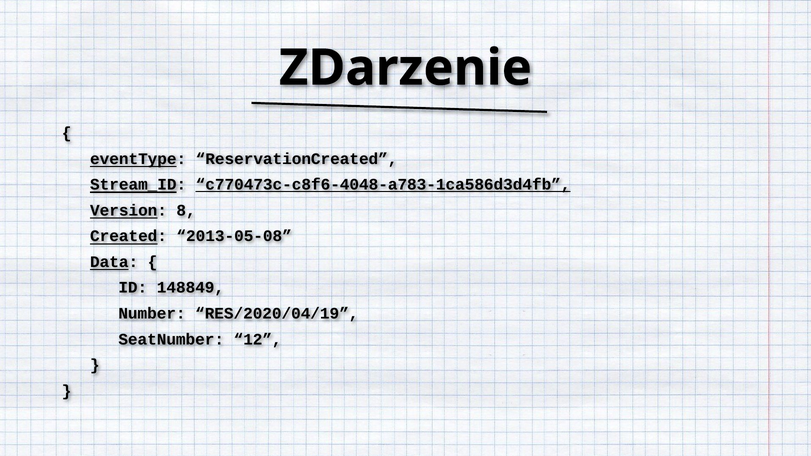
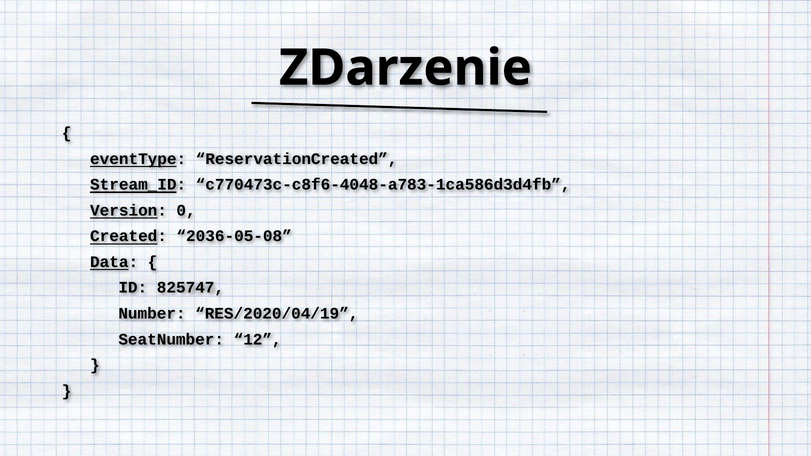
c770473c-c8f6-4048-a783-1ca586d3d4fb underline: present -> none
8: 8 -> 0
2013-05-08: 2013-05-08 -> 2036-05-08
148849: 148849 -> 825747
